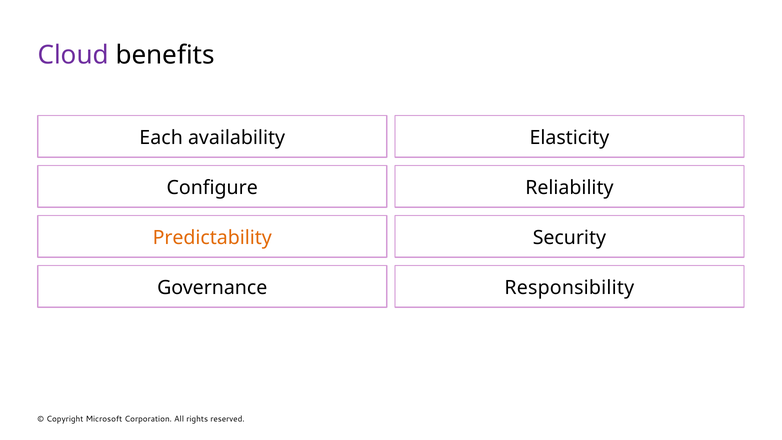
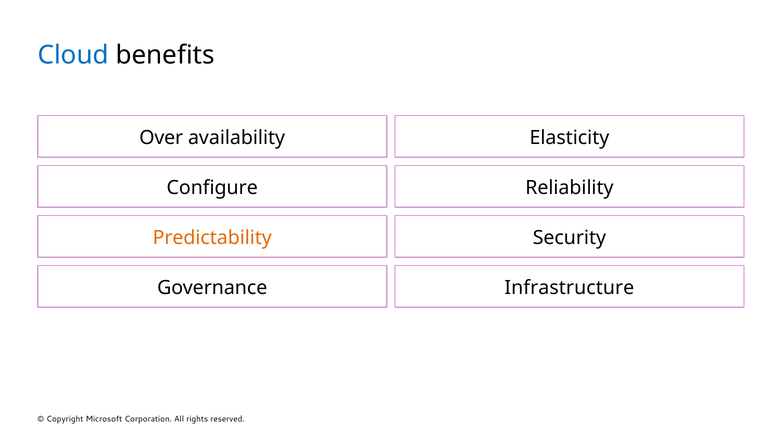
Cloud colour: purple -> blue
Each: Each -> Over
Responsibility: Responsibility -> Infrastructure
